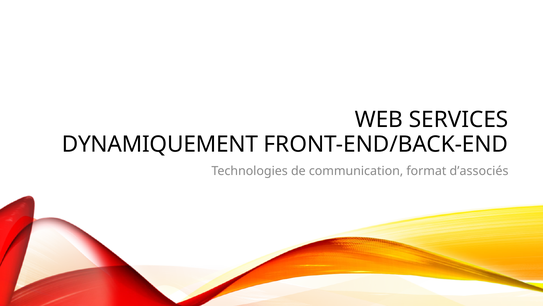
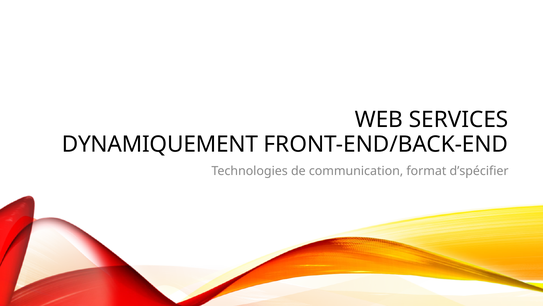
d’associés: d’associés -> d’spécifier
